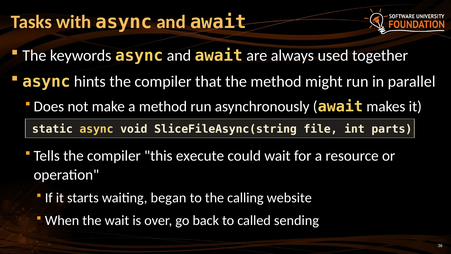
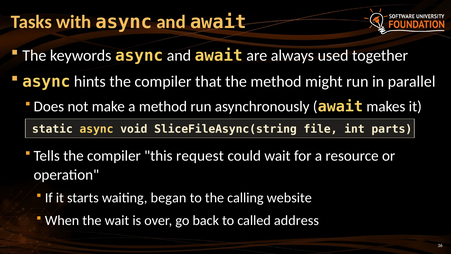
execute: execute -> request
sending: sending -> address
